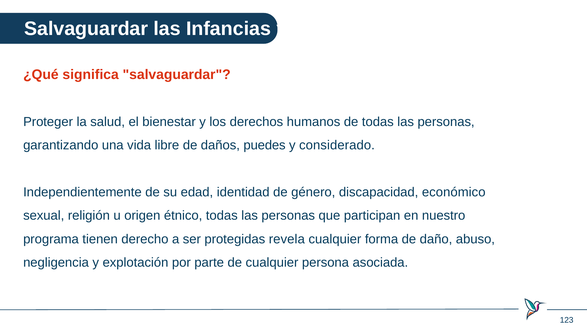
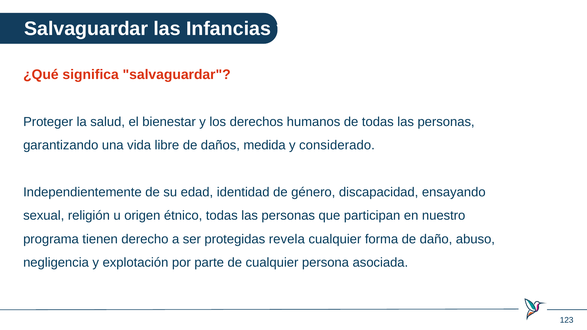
puedes: puedes -> medida
económico: económico -> ensayando
